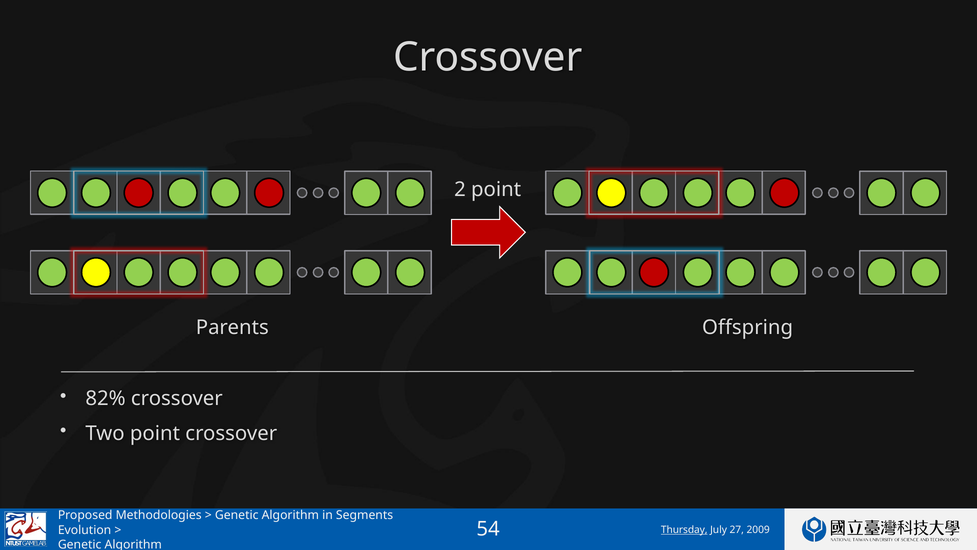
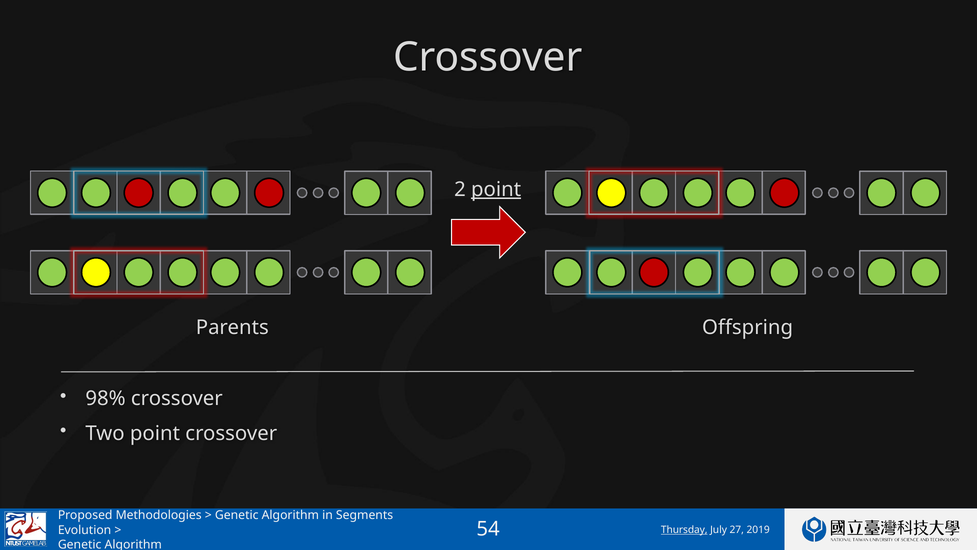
point at (496, 189) underline: none -> present
82%: 82% -> 98%
2009: 2009 -> 2019
